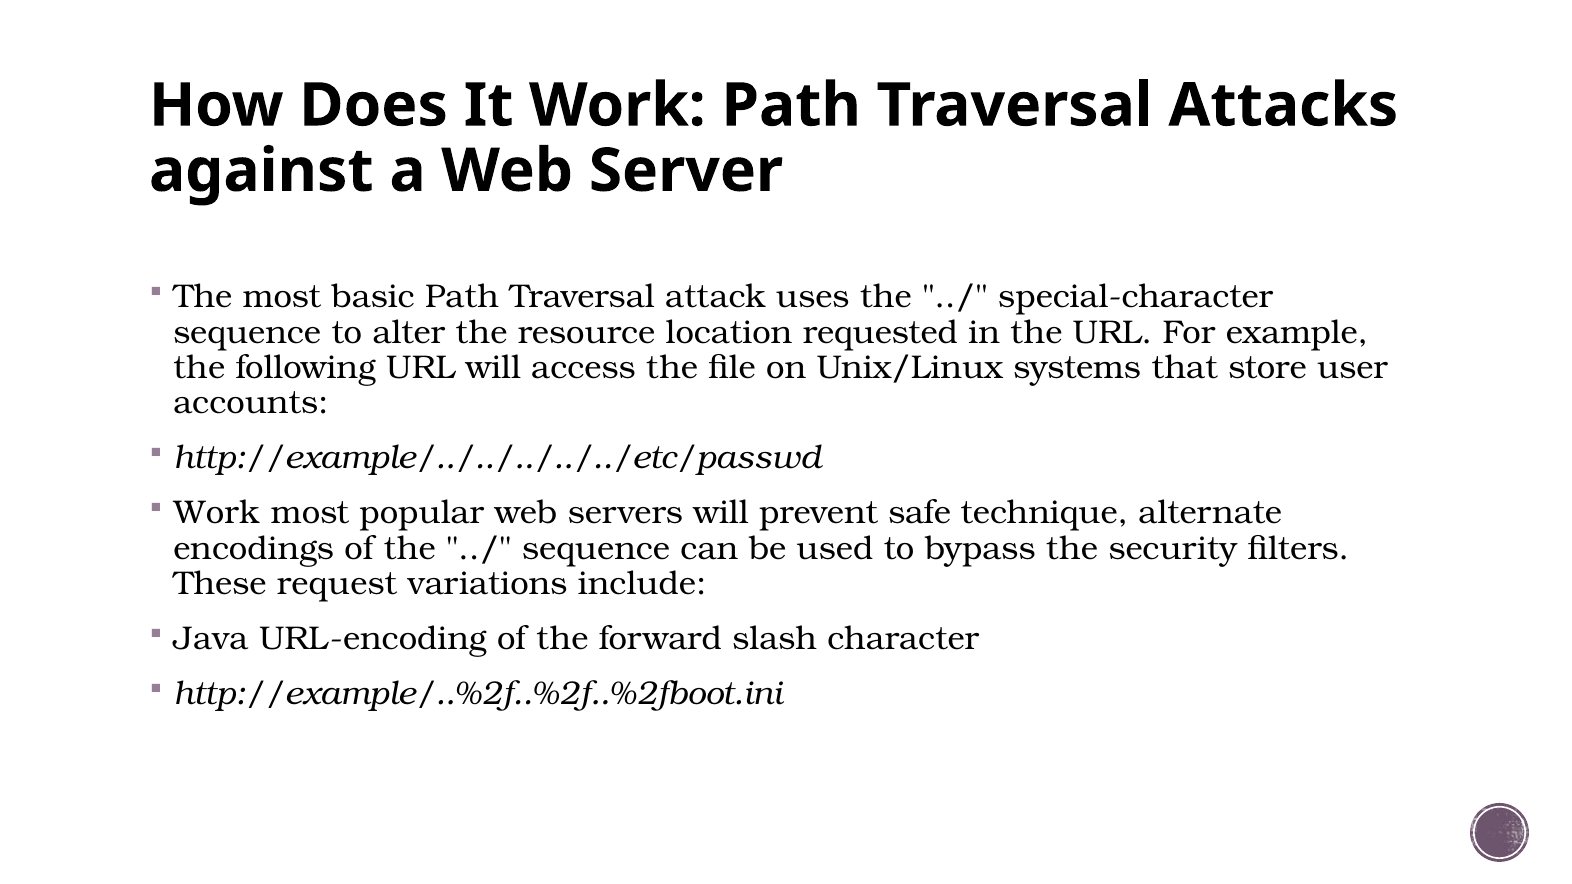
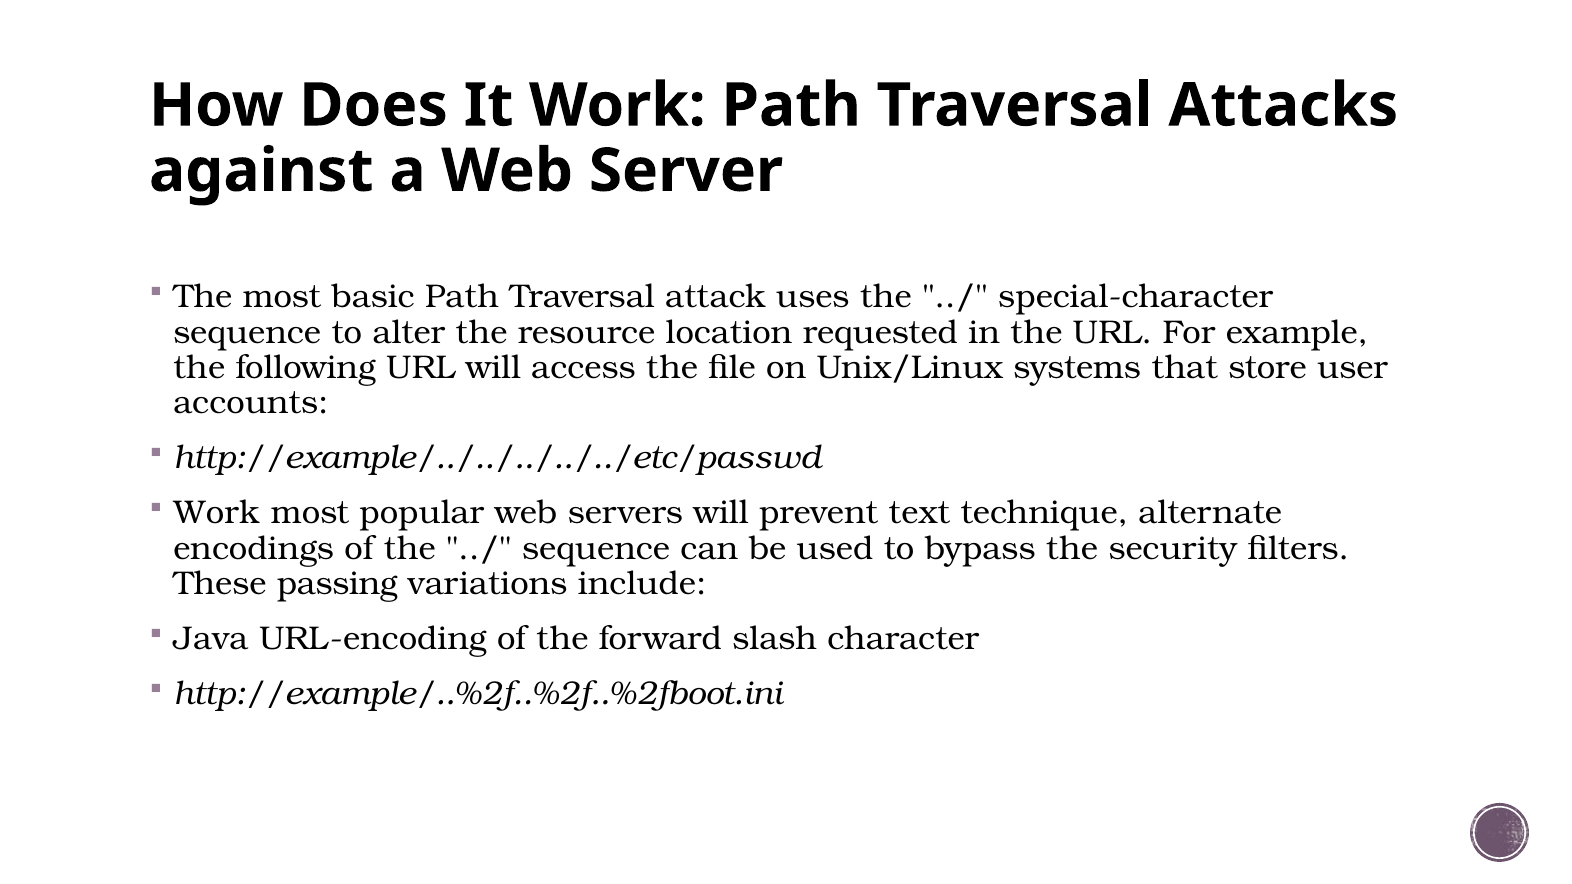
safe: safe -> text
request: request -> passing
